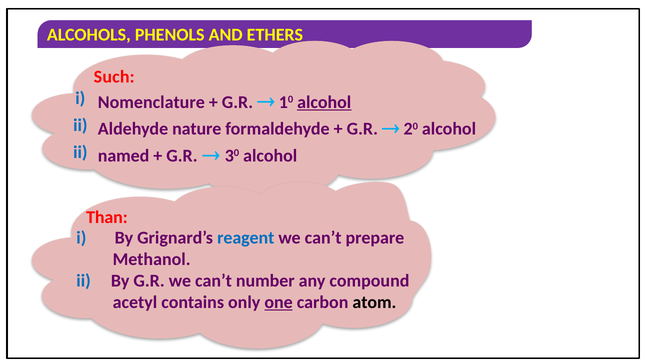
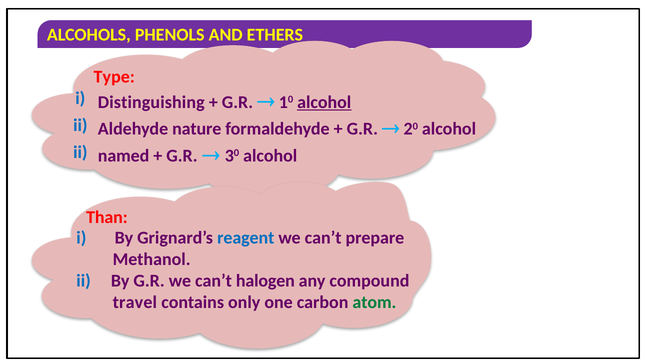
Such: Such -> Type
Nomenclature: Nomenclature -> Distinguishing
number: number -> halogen
acetyl: acetyl -> travel
one underline: present -> none
atom colour: black -> green
